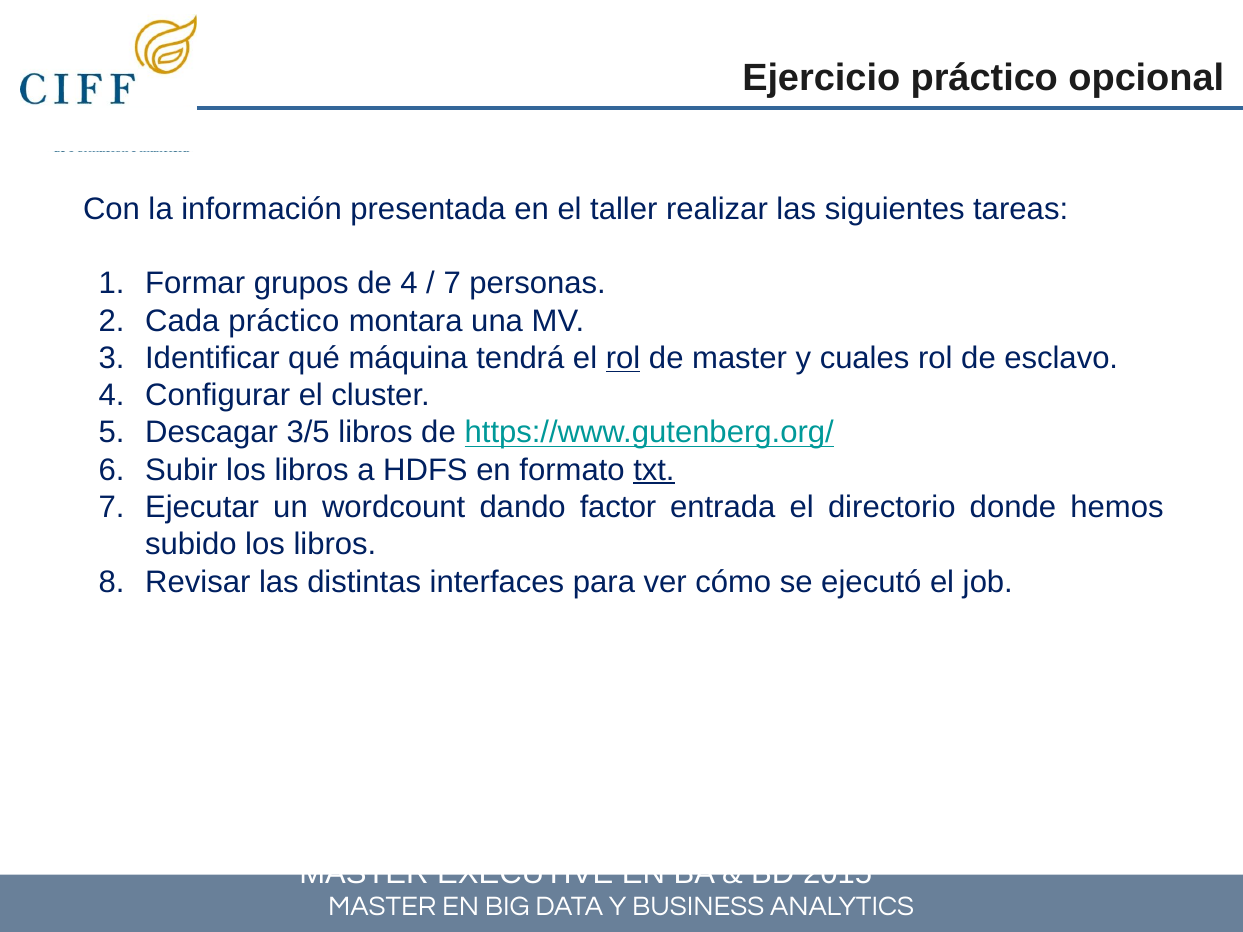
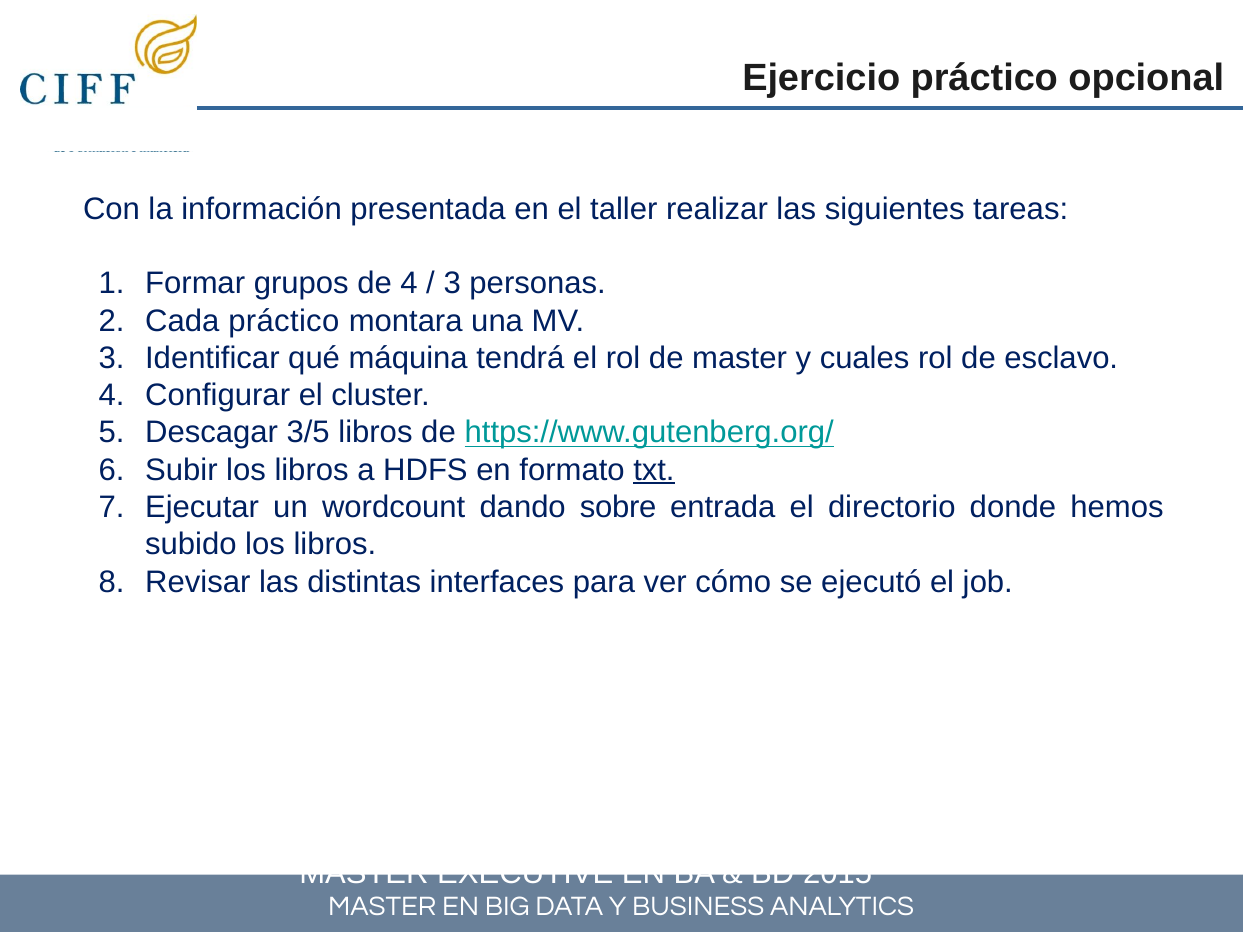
7 at (452, 284): 7 -> 3
rol at (623, 358) underline: present -> none
factor: factor -> sobre
